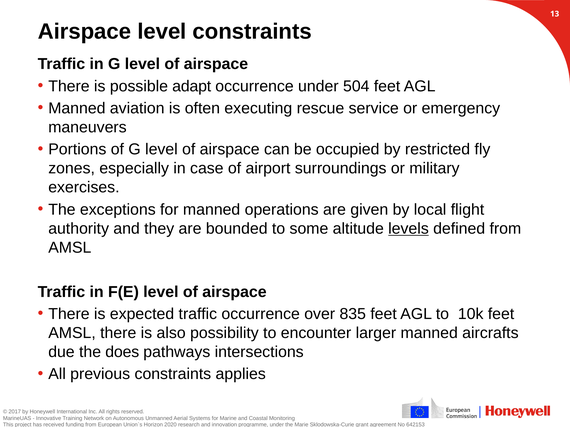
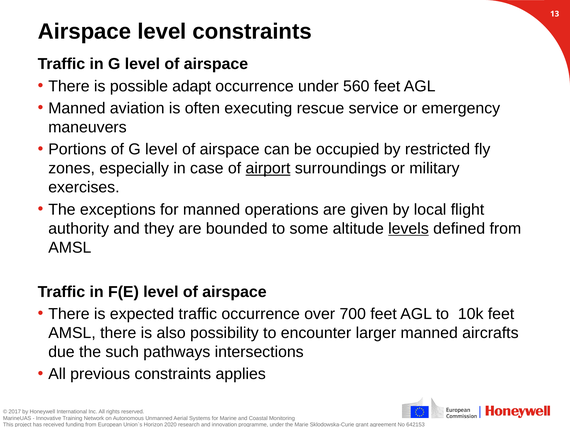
504: 504 -> 560
airport underline: none -> present
835: 835 -> 700
does: does -> such
